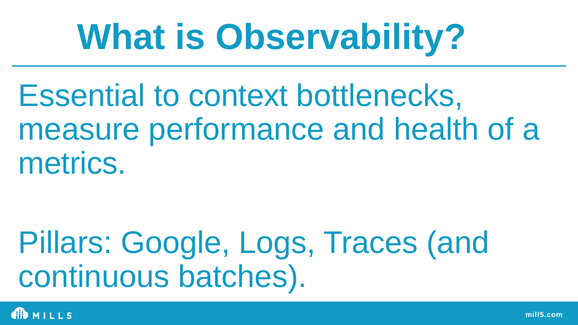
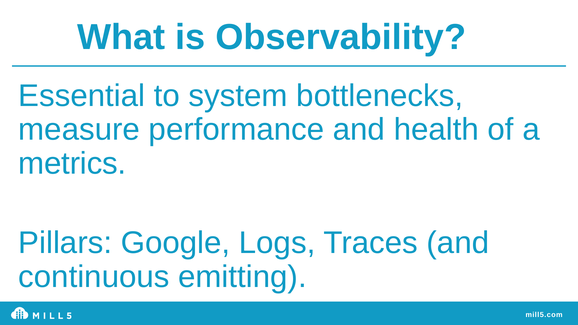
context: context -> system
batches: batches -> emitting
